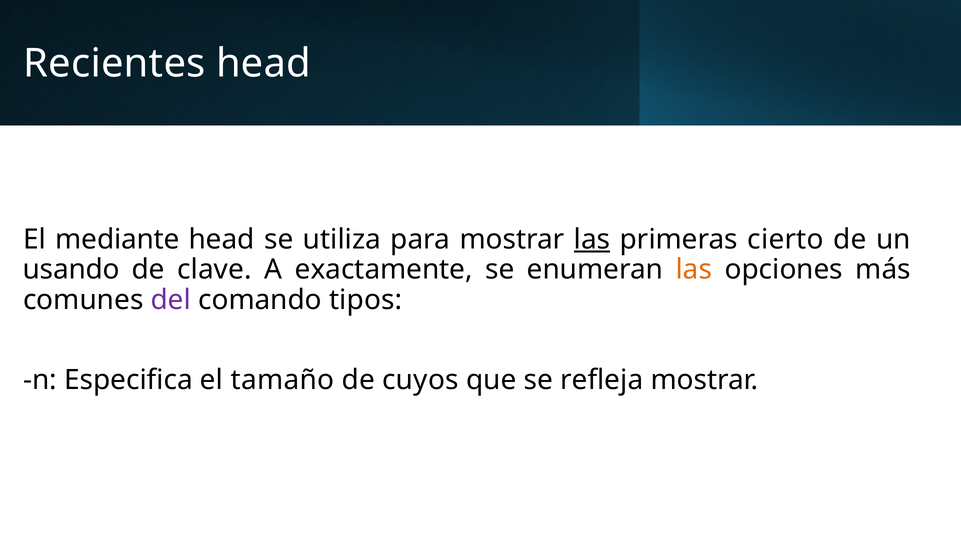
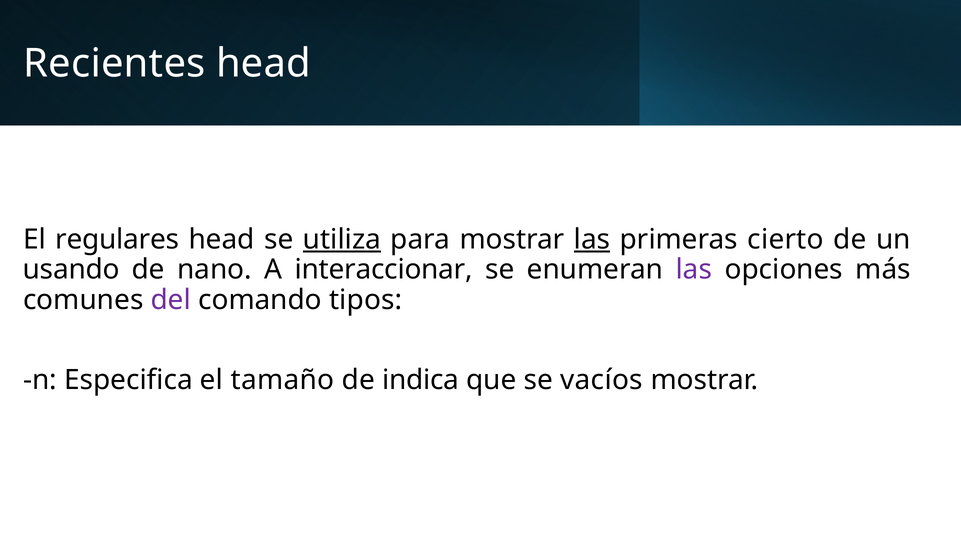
mediante: mediante -> regulares
utiliza underline: none -> present
clave: clave -> nano
exactamente: exactamente -> interaccionar
las at (694, 270) colour: orange -> purple
cuyos: cuyos -> indica
refleja: refleja -> vacíos
